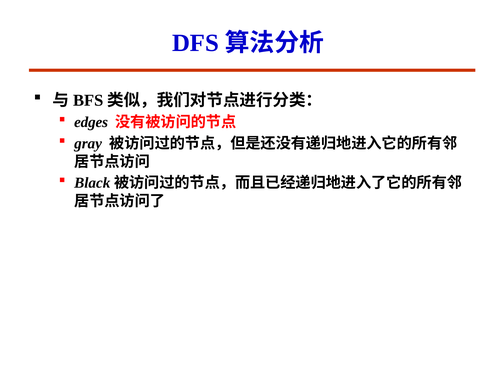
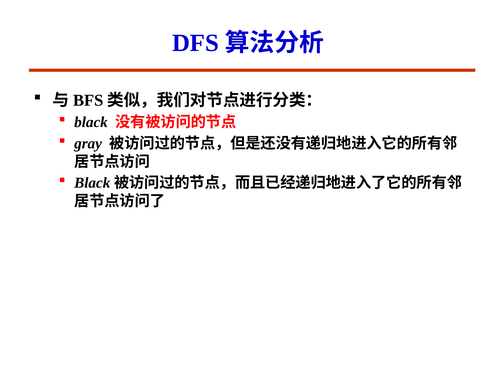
edges: edges -> black
